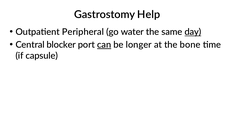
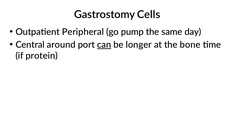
Help: Help -> Cells
water: water -> pump
day underline: present -> none
blocker: blocker -> around
capsule: capsule -> protein
